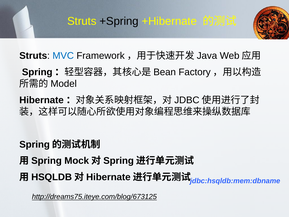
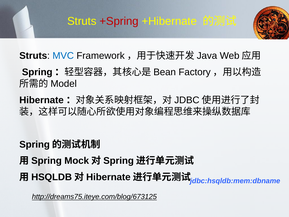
+Spring colour: black -> red
